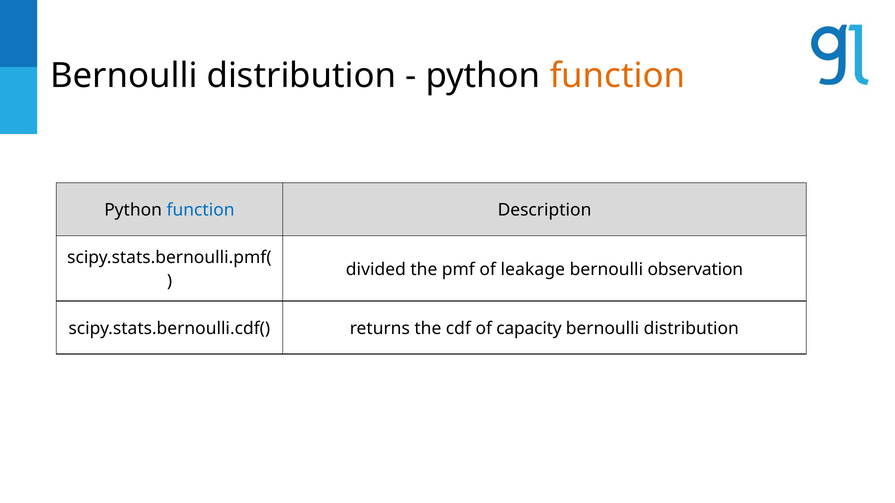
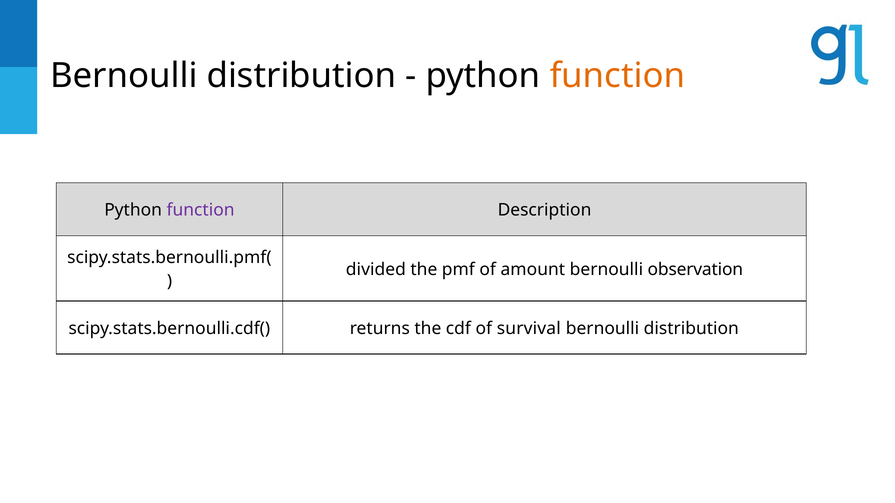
function at (201, 210) colour: blue -> purple
leakage: leakage -> amount
capacity: capacity -> survival
